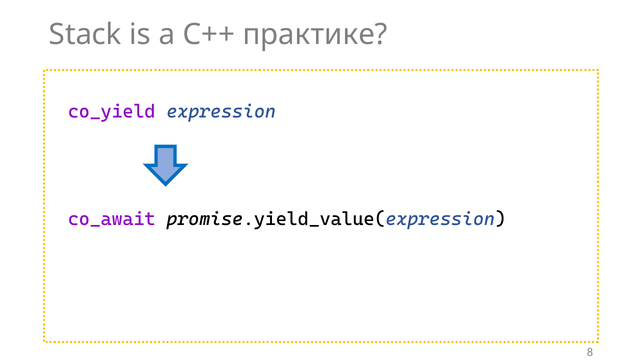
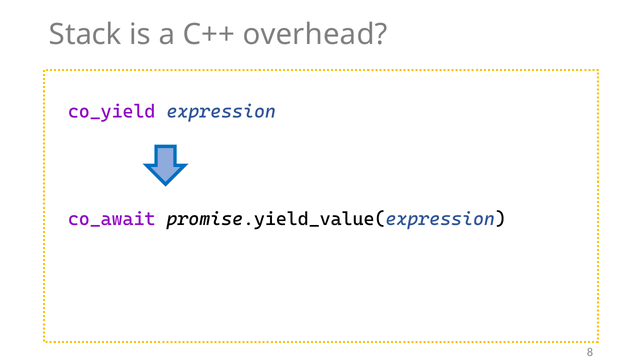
практике: практике -> overhead
